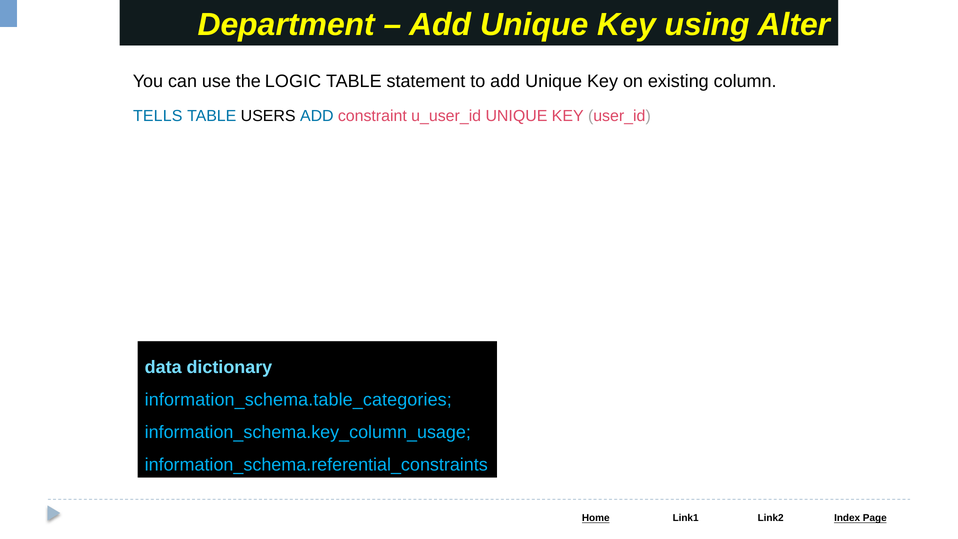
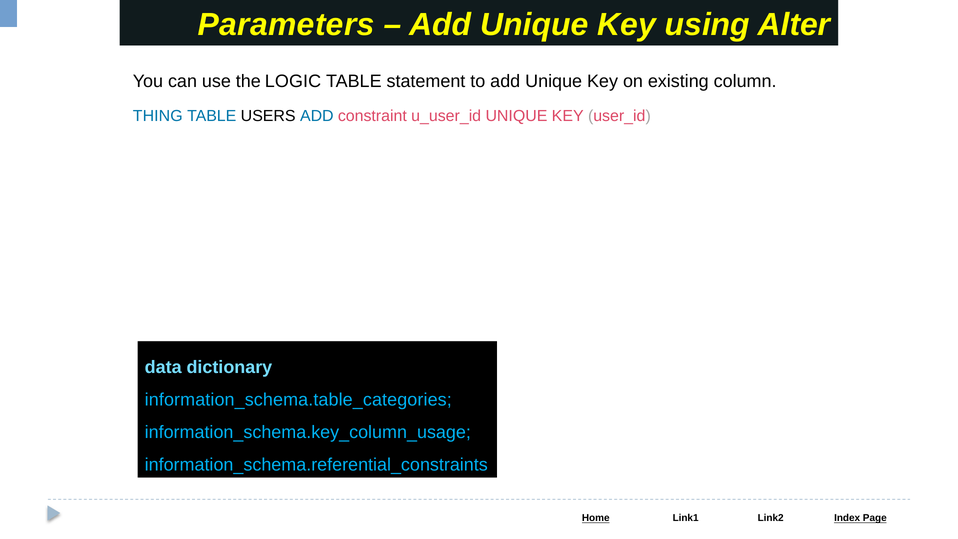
Department: Department -> Parameters
TELLS: TELLS -> THING
